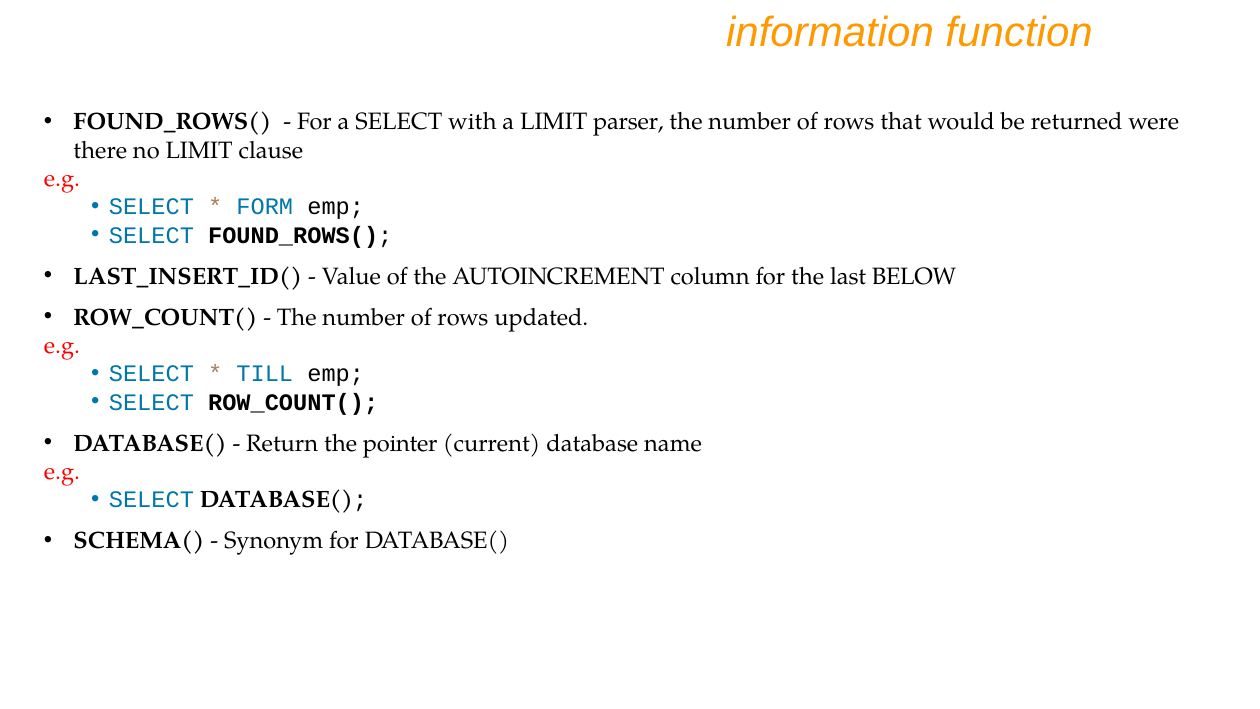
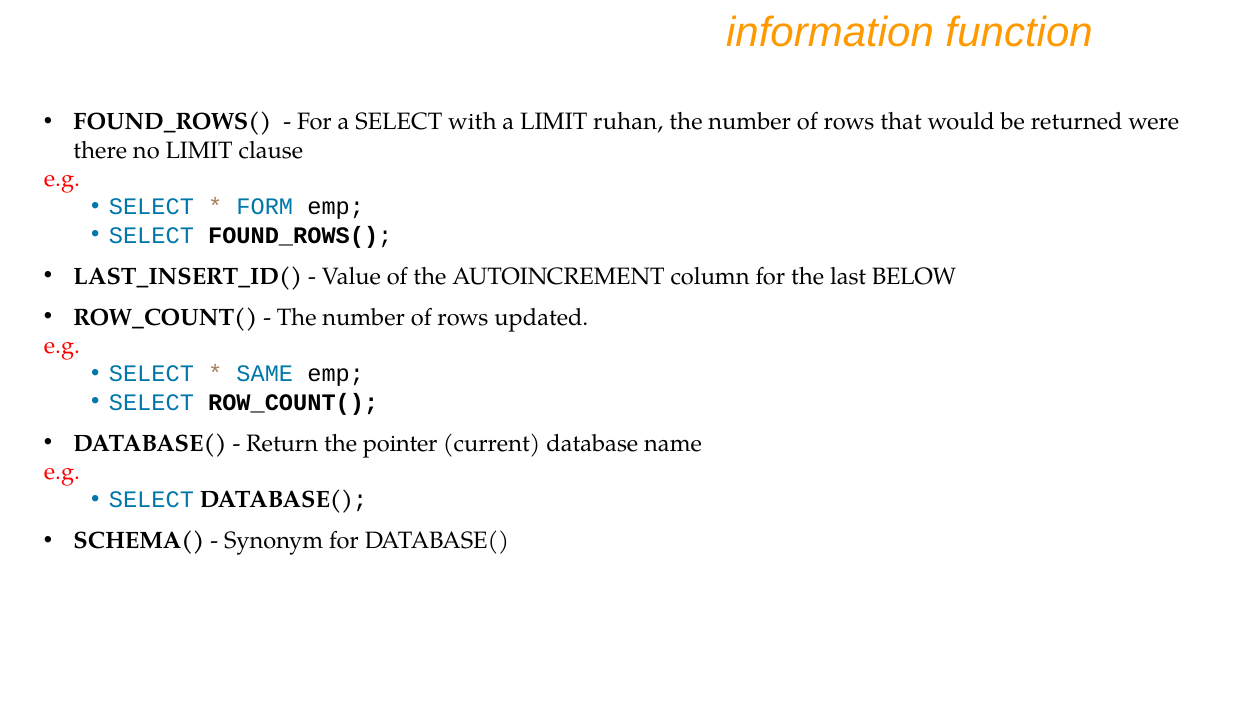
parser: parser -> ruhan
TILL: TILL -> SAME
